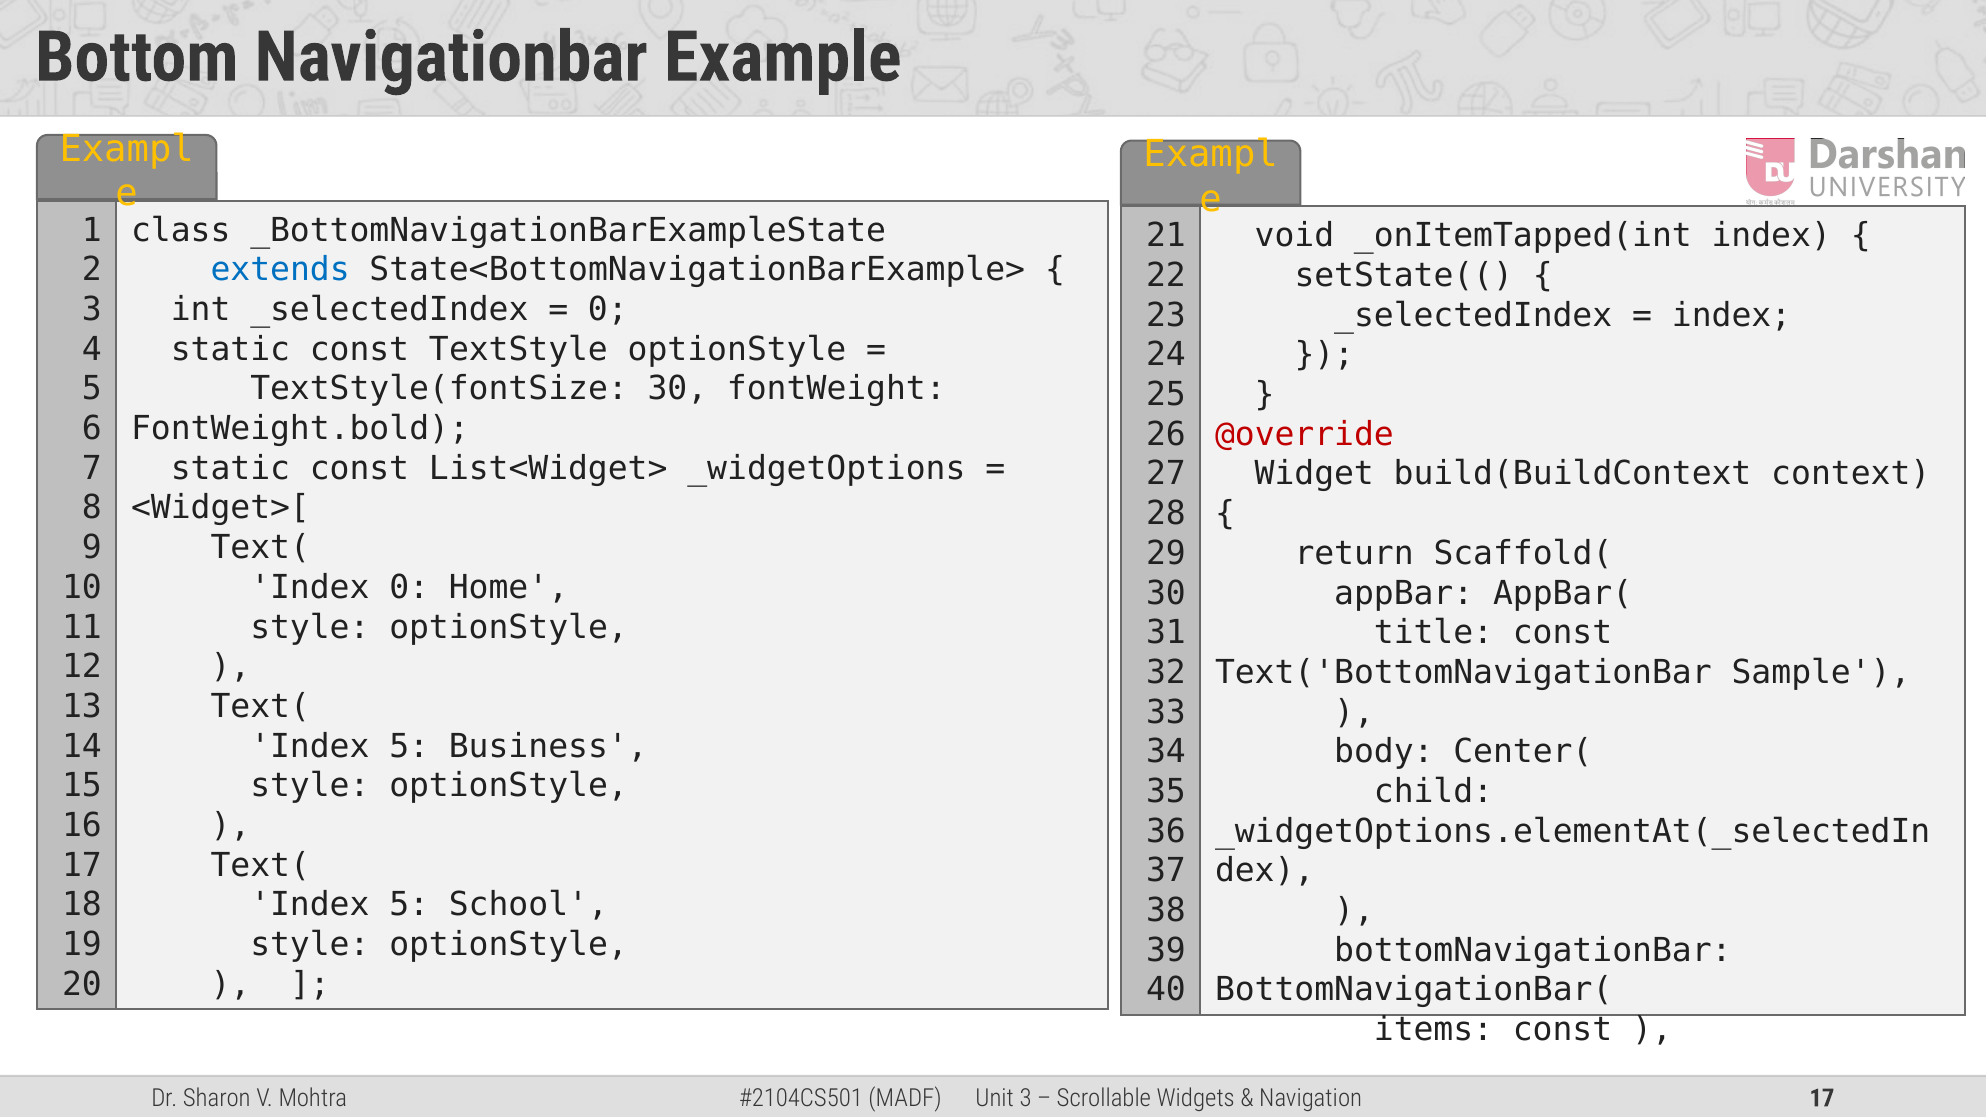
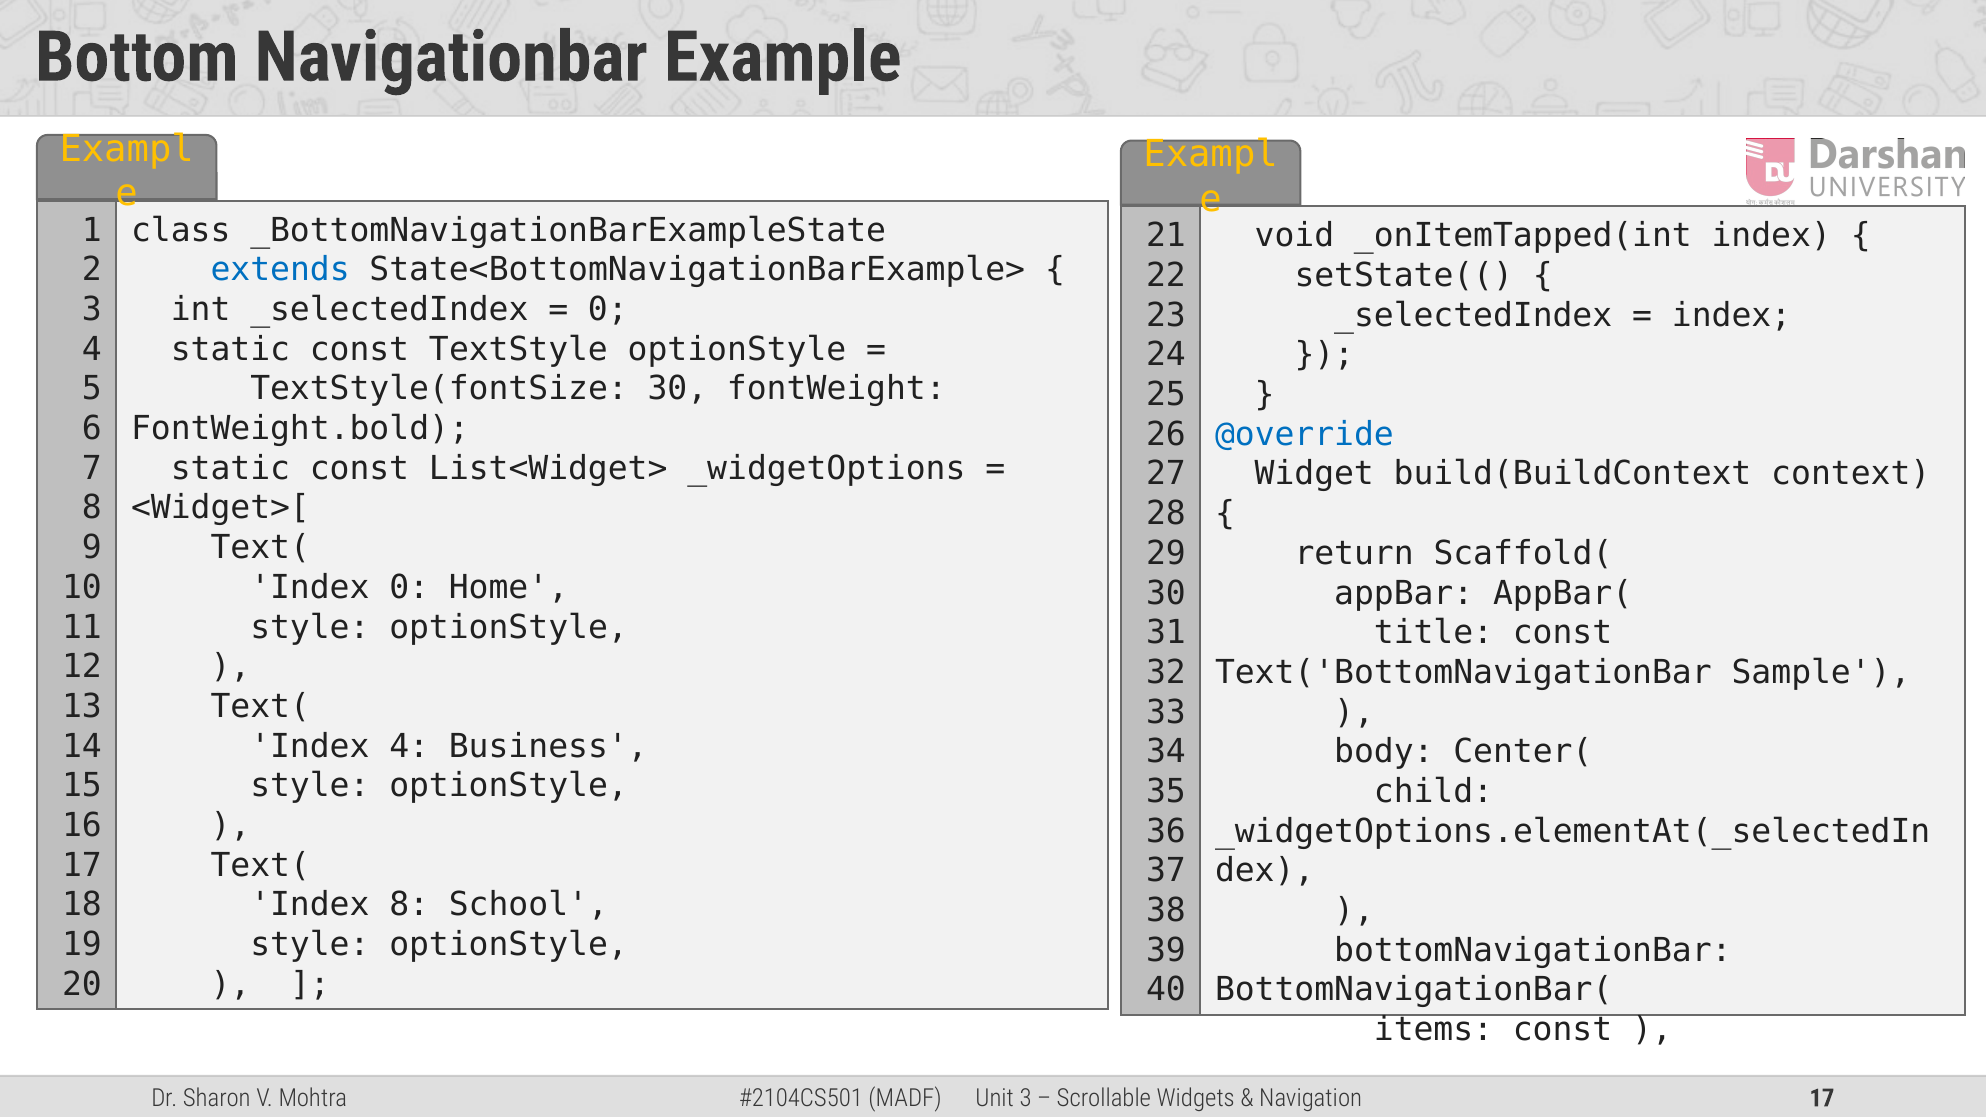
@override colour: red -> blue
5 at (409, 746): 5 -> 4
5 at (409, 905): 5 -> 8
